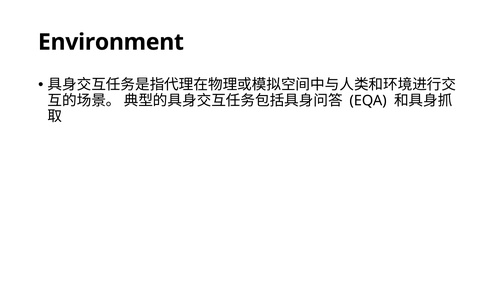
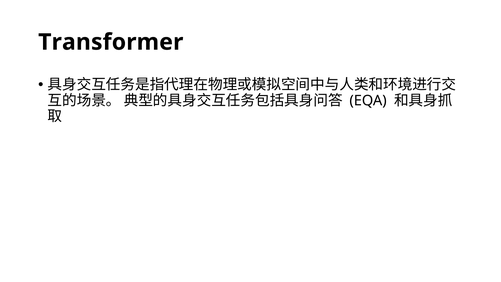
Environment: Environment -> Transformer
